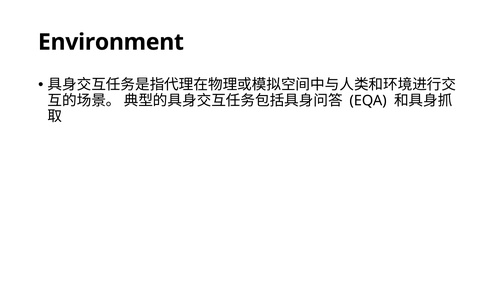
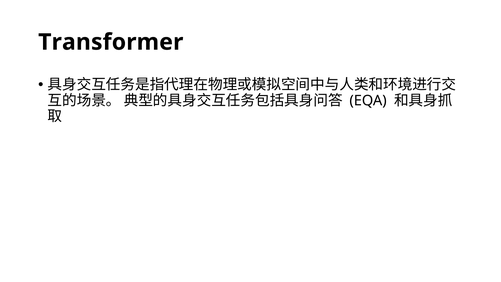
Environment: Environment -> Transformer
